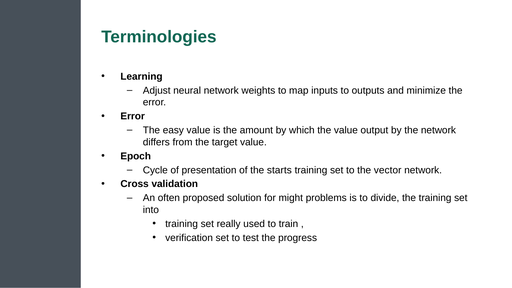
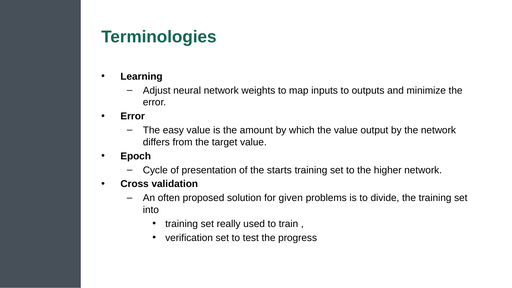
vector: vector -> higher
might: might -> given
